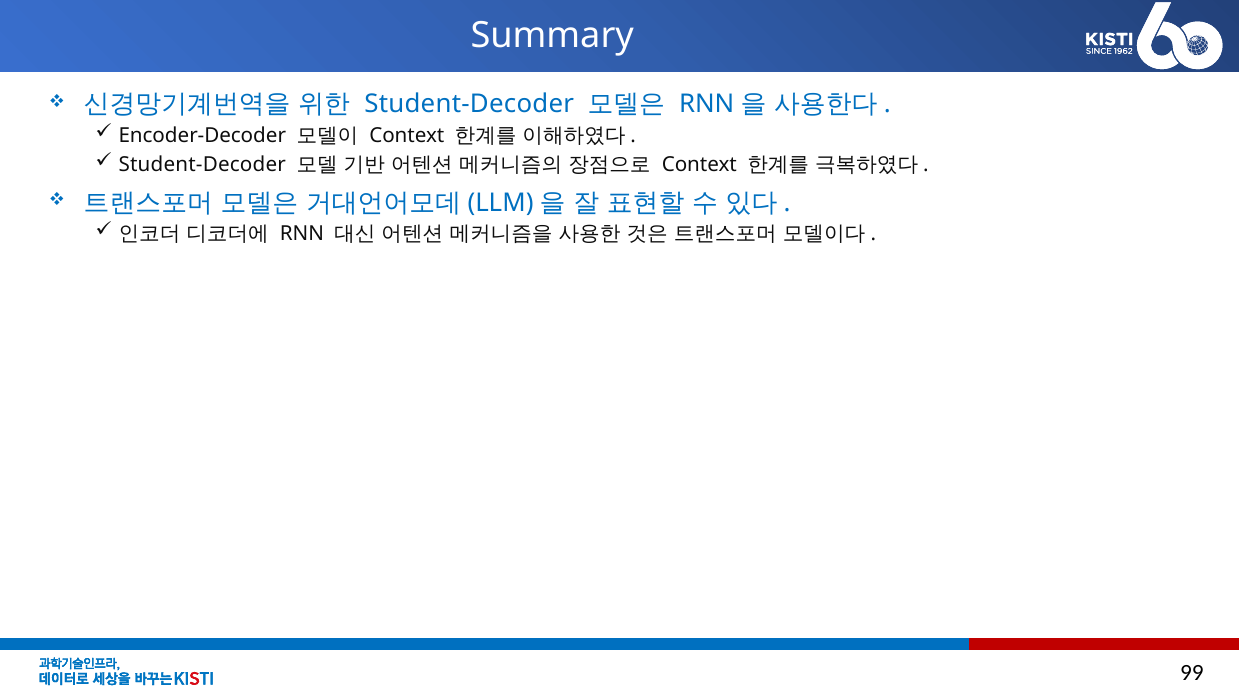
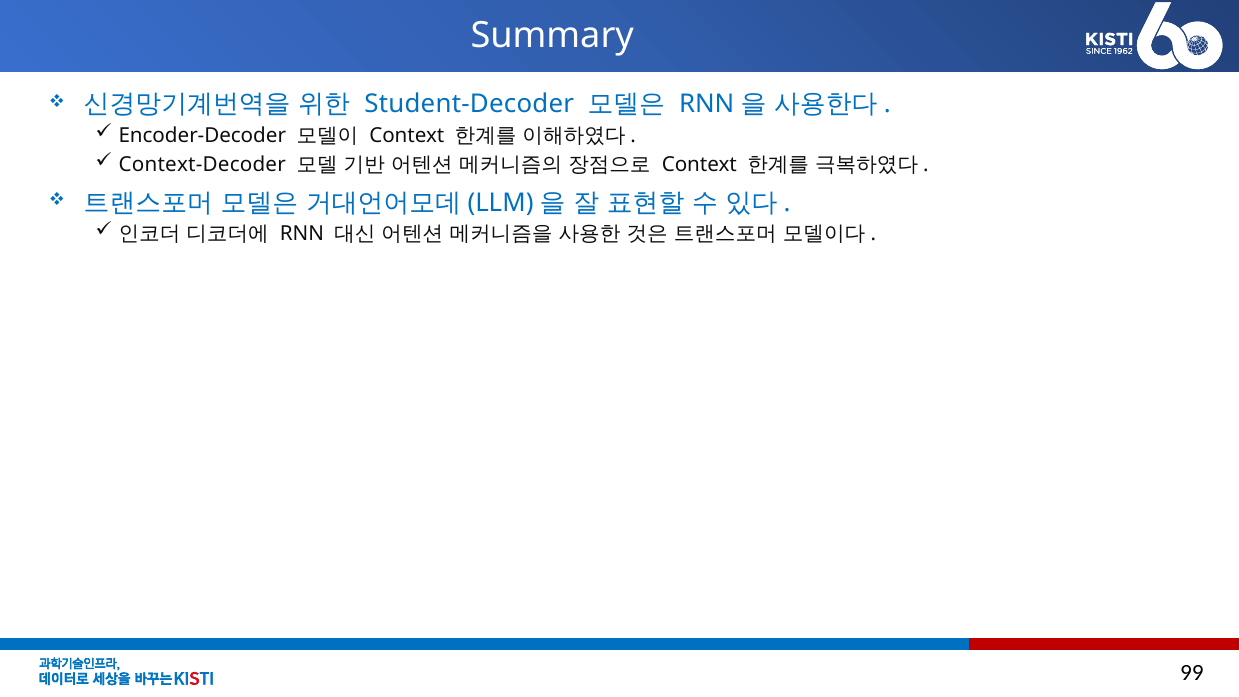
Student-Decoder at (202, 164): Student-Decoder -> Context-Decoder
